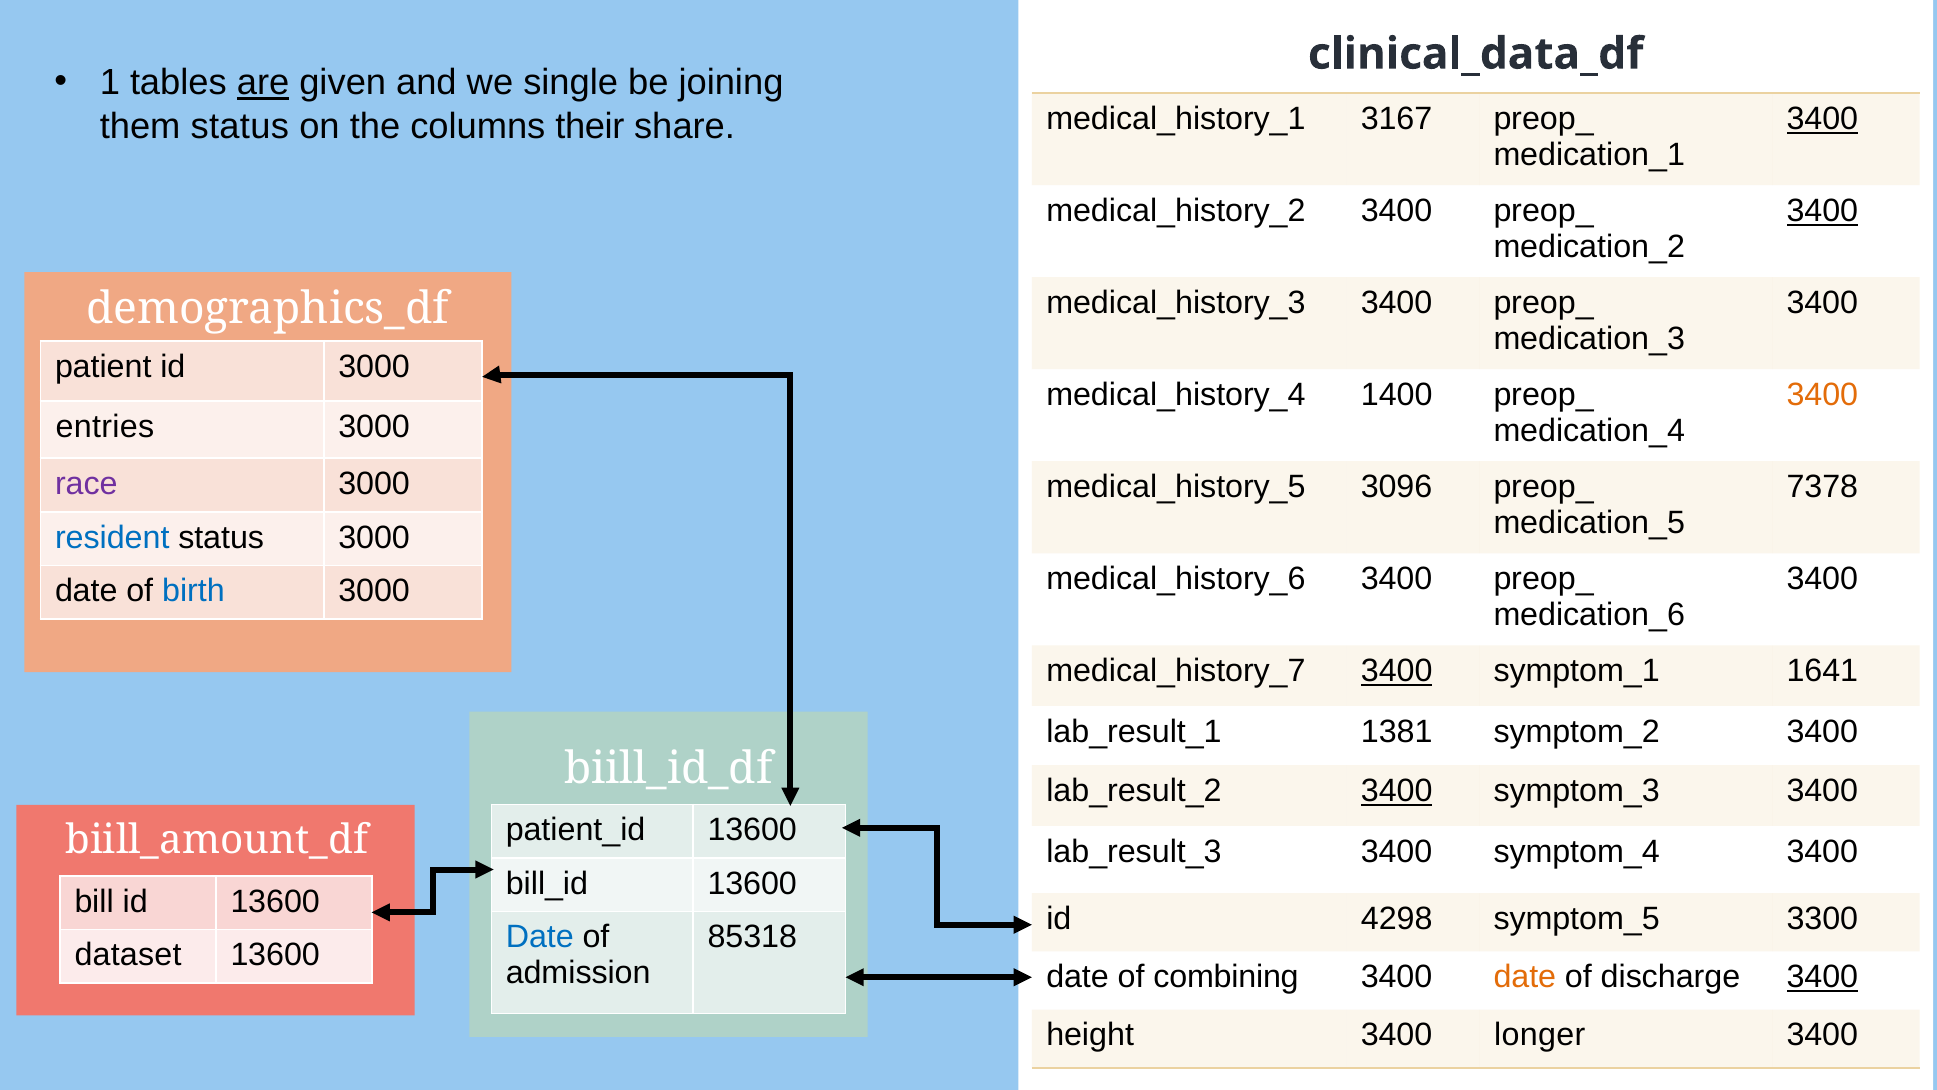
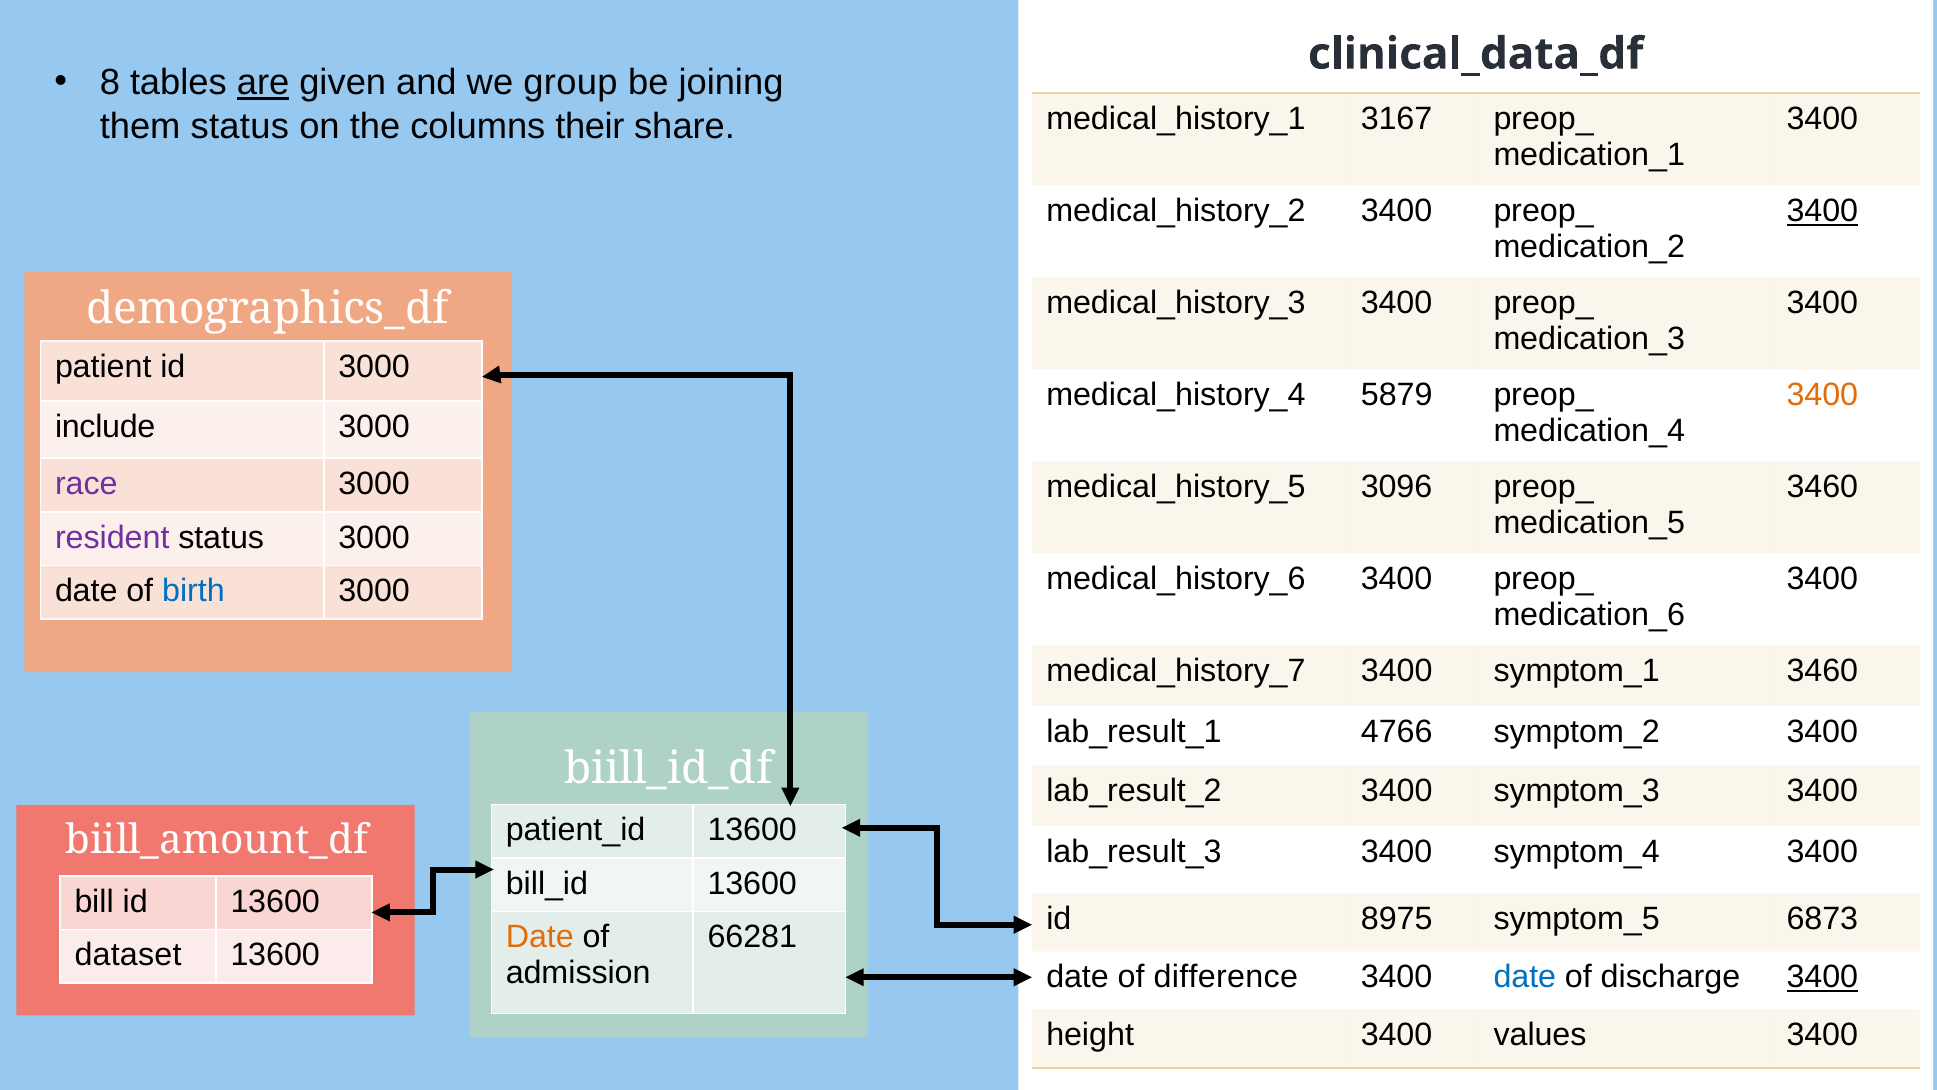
1: 1 -> 8
single: single -> group
3400 at (1822, 119) underline: present -> none
1400: 1400 -> 5879
entries: entries -> include
7378 at (1822, 487): 7378 -> 3460
resident colour: blue -> purple
3400 at (1397, 671) underline: present -> none
1641 at (1822, 671): 1641 -> 3460
1381: 1381 -> 4766
3400 at (1397, 791) underline: present -> none
4298: 4298 -> 8975
3300: 3300 -> 6873
Date at (540, 937) colour: blue -> orange
85318: 85318 -> 66281
combining: combining -> difference
date at (1525, 977) colour: orange -> blue
longer: longer -> values
